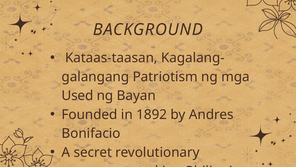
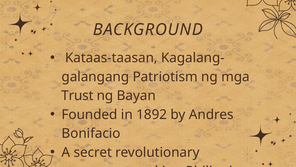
Used: Used -> Trust
